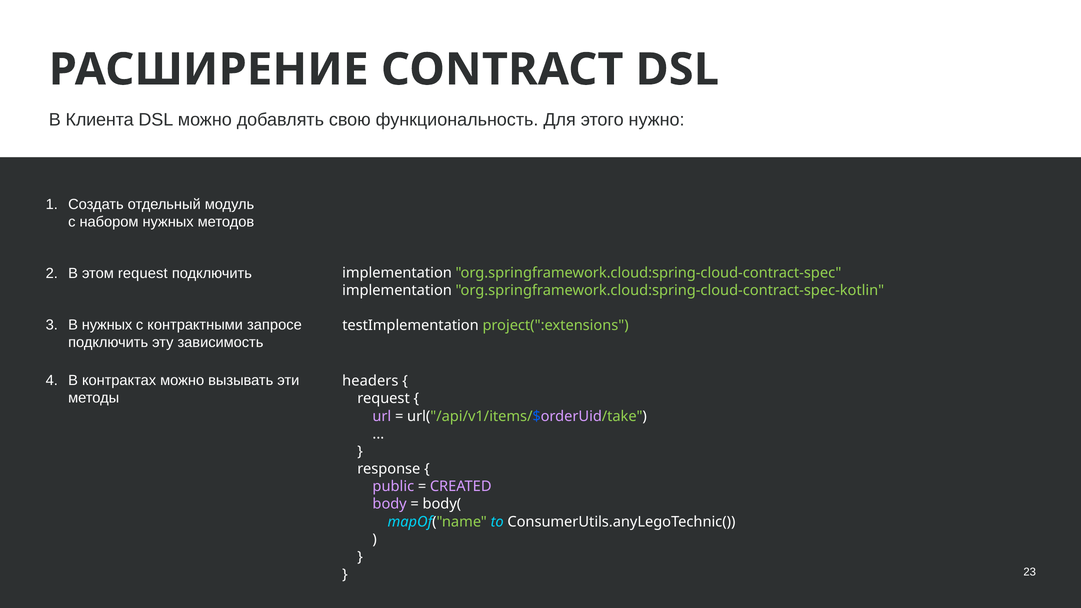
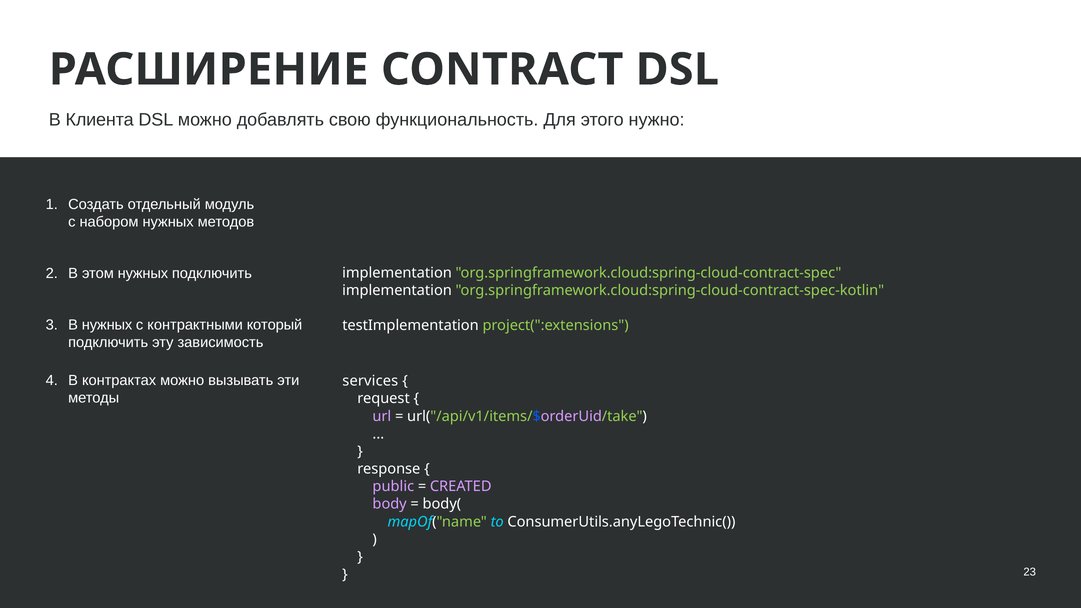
этом request: request -> нужных
запросе: запросе -> который
headers: headers -> services
